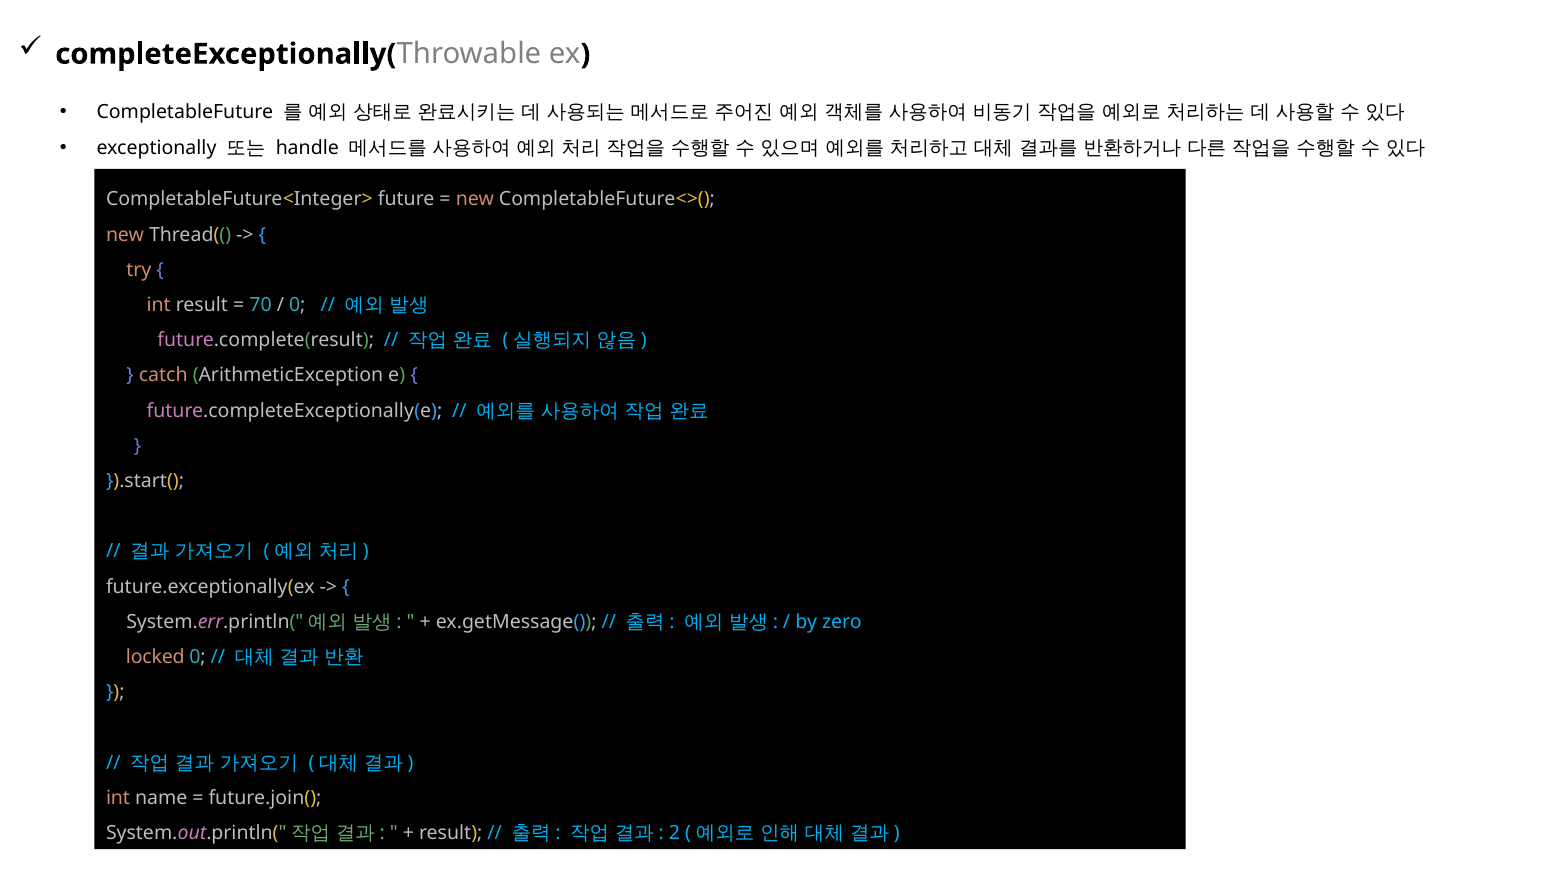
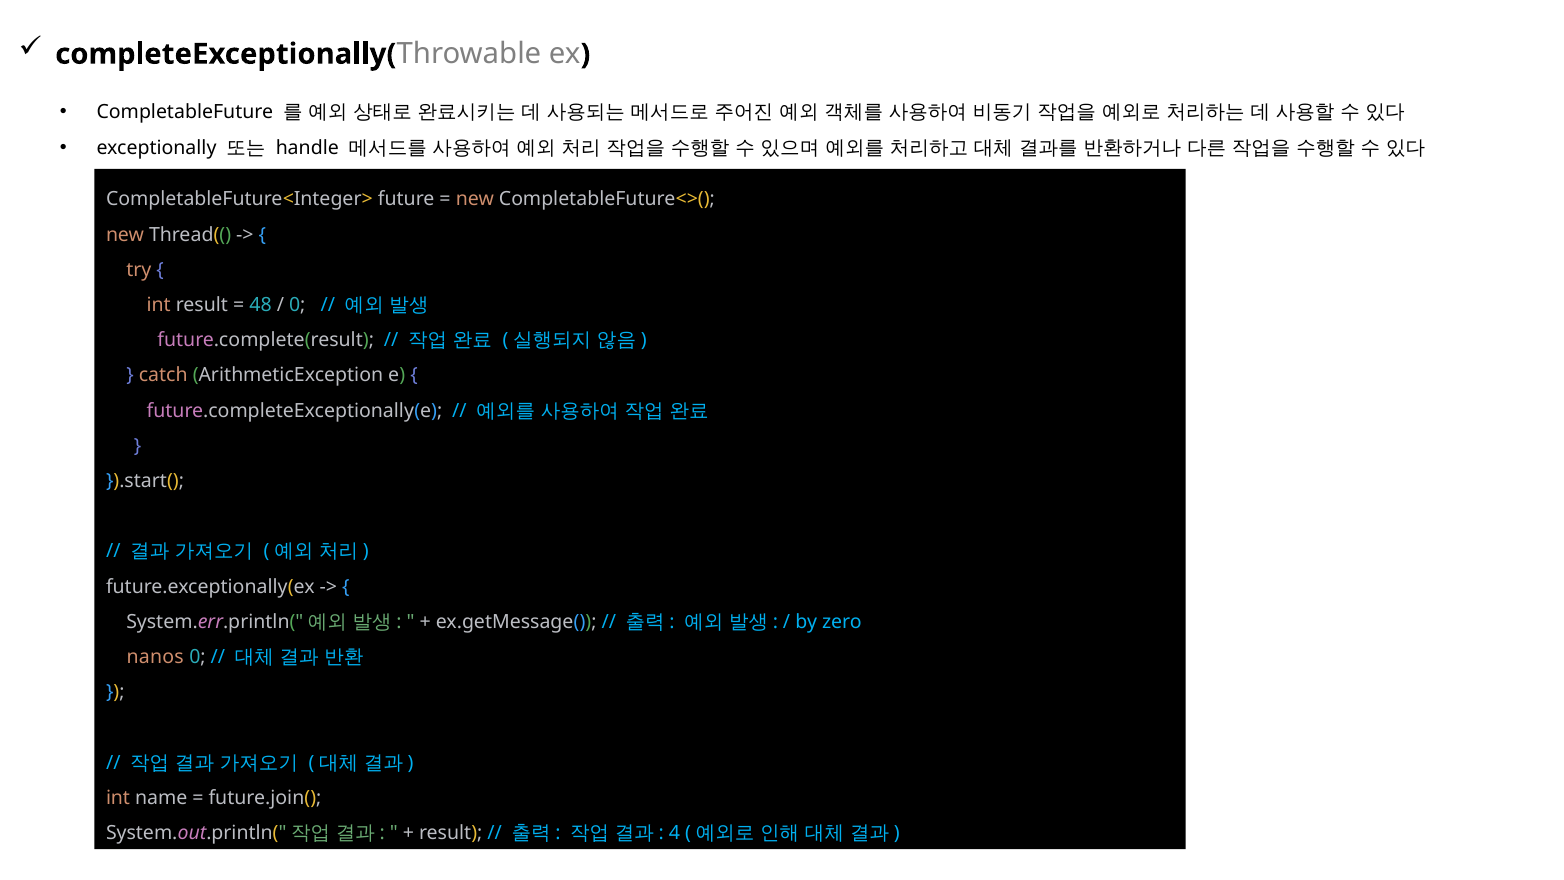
70: 70 -> 48
locked: locked -> nanos
2: 2 -> 4
